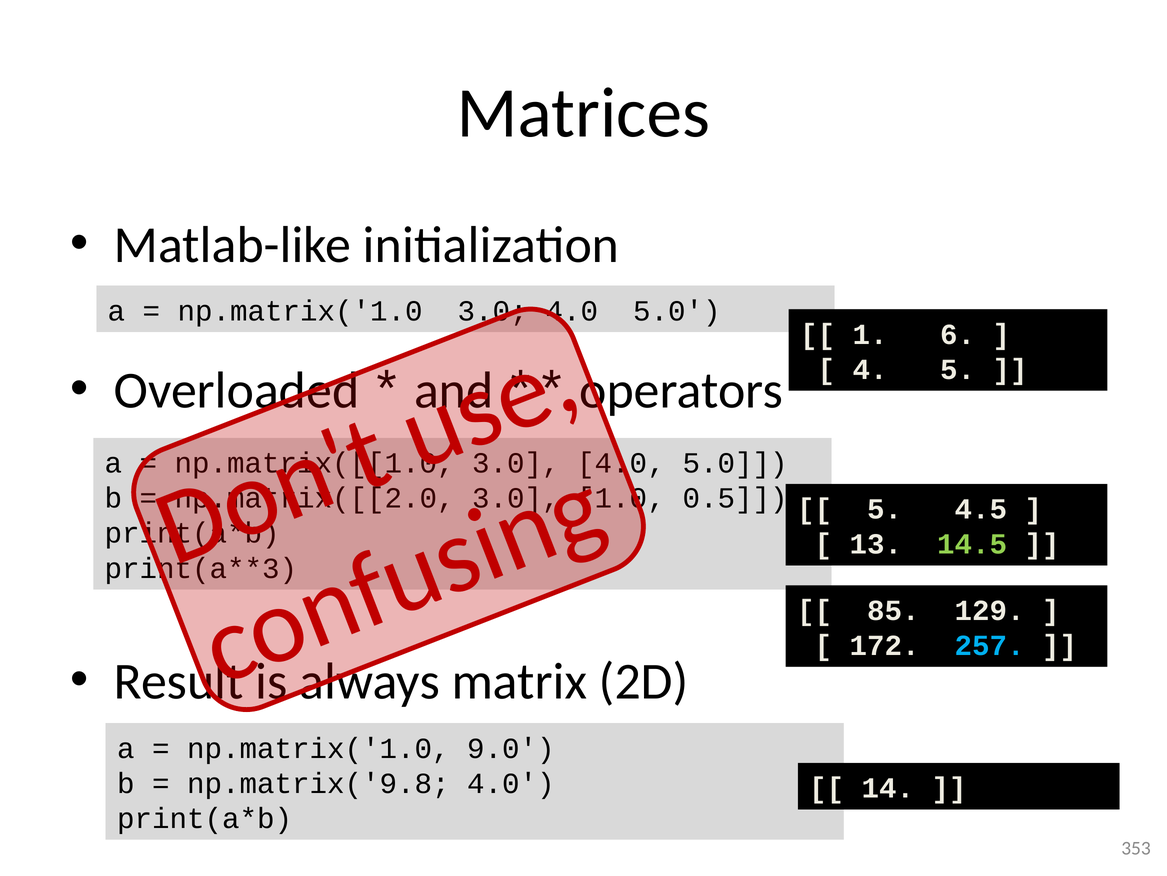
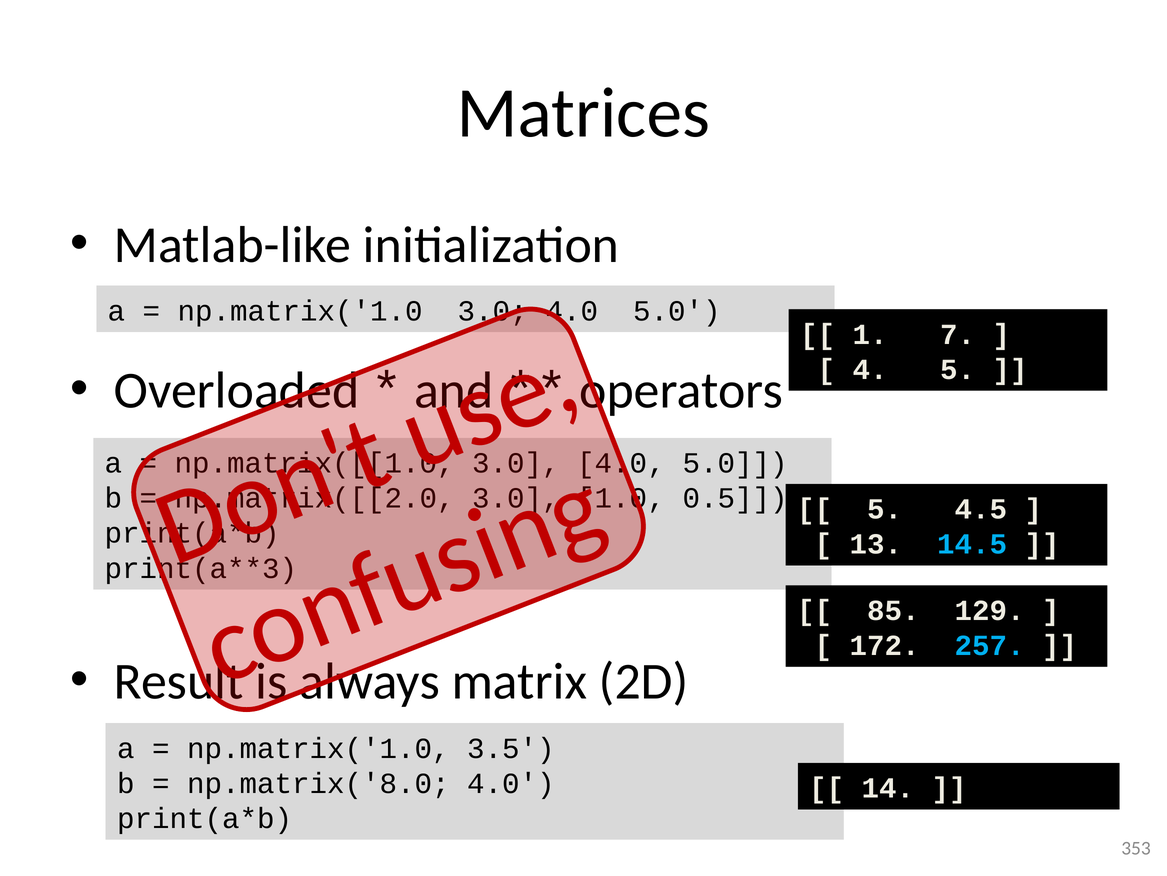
6: 6 -> 7
14.5 colour: light green -> light blue
9.0: 9.0 -> 3.5
np.matrix('9.8: np.matrix('9.8 -> np.matrix('8.0
